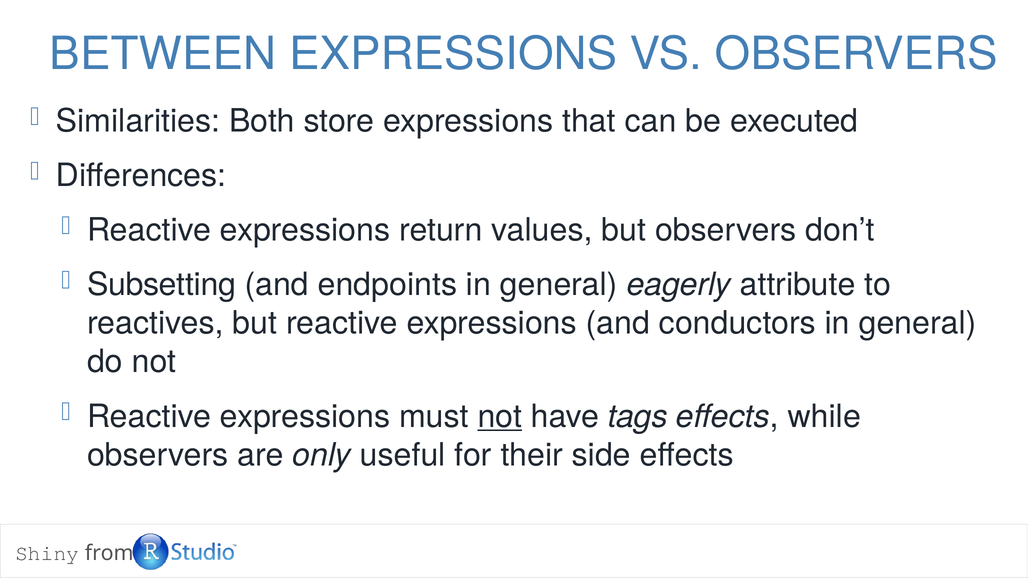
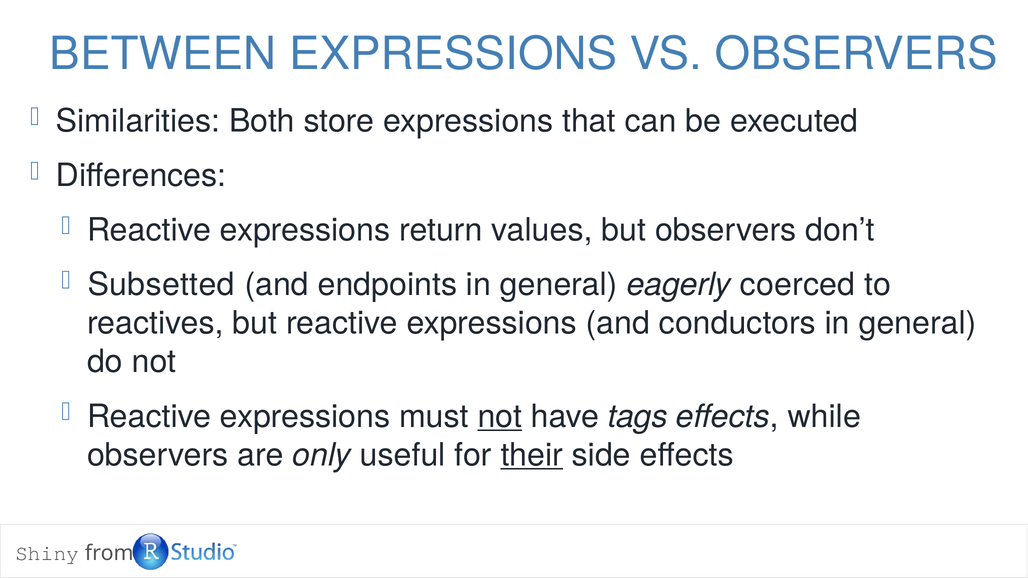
Subsetting: Subsetting -> Subsetted
attribute: attribute -> coerced
their underline: none -> present
